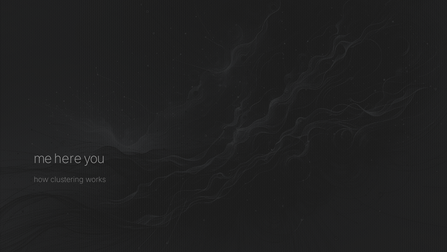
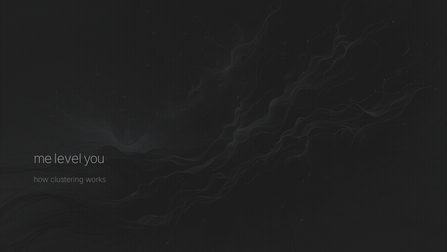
here: here -> level
